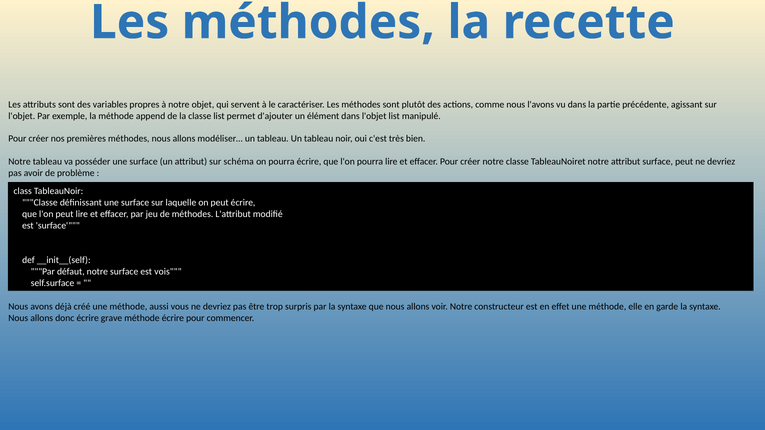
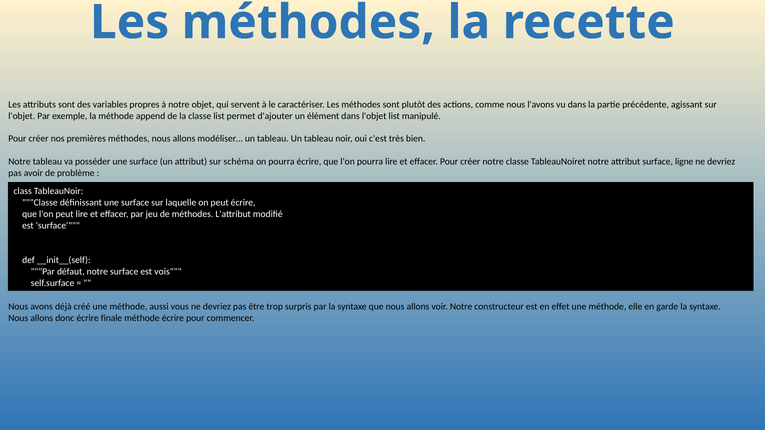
surface peut: peut -> ligne
grave: grave -> finale
